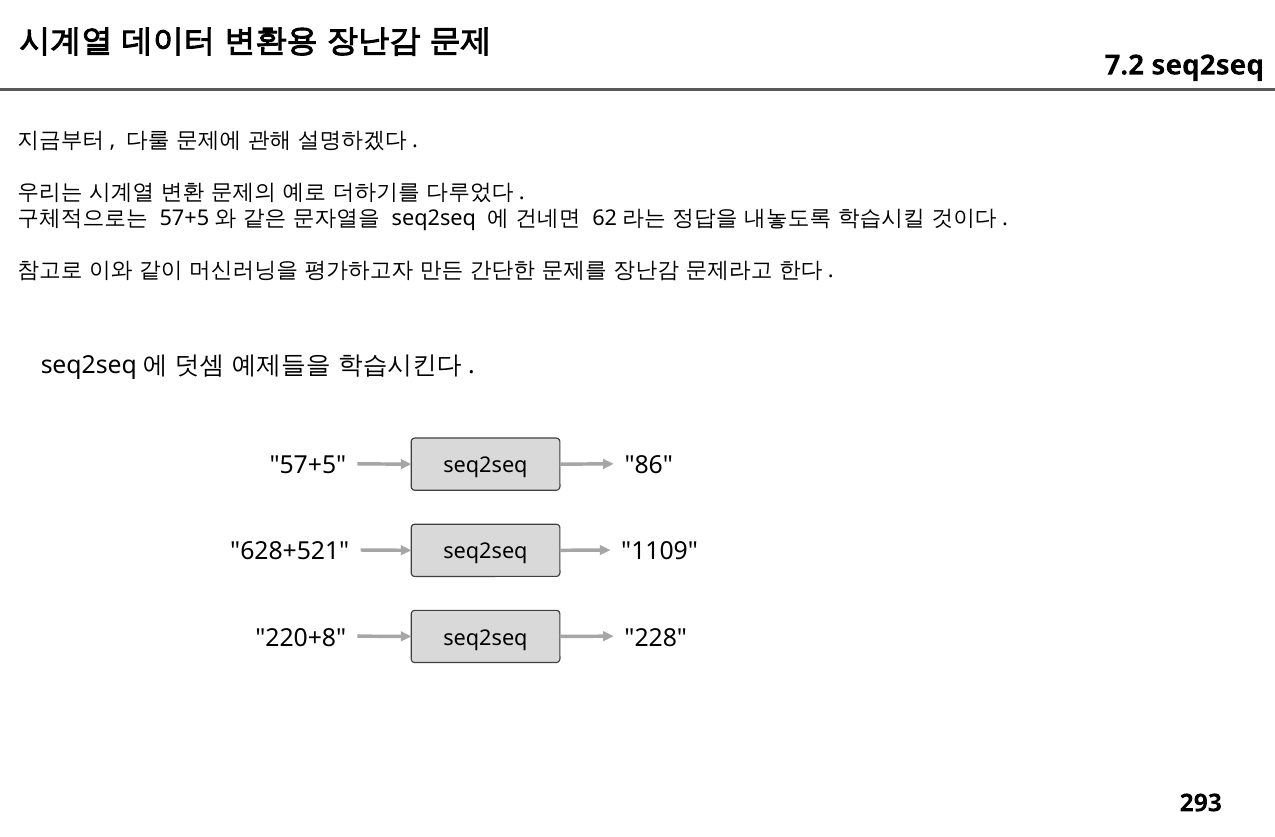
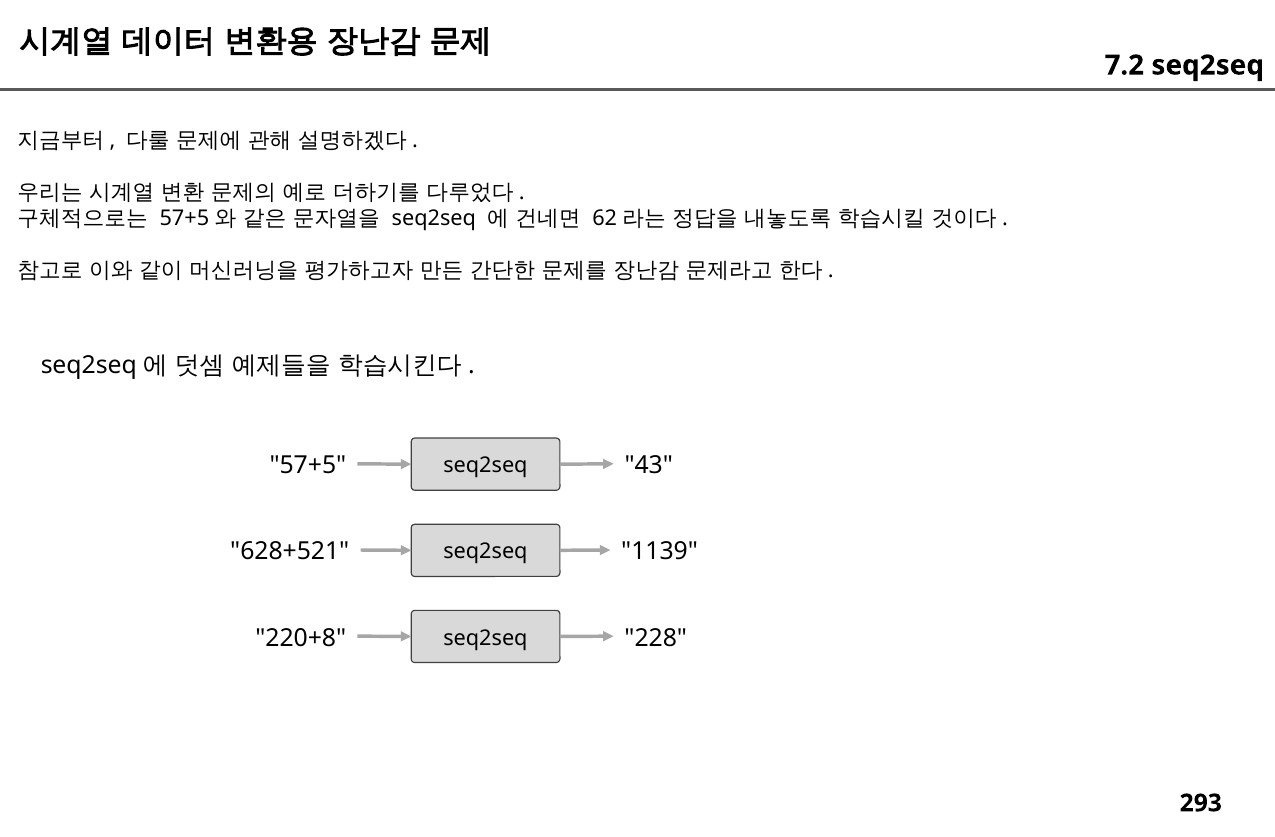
86: 86 -> 43
1109: 1109 -> 1139
